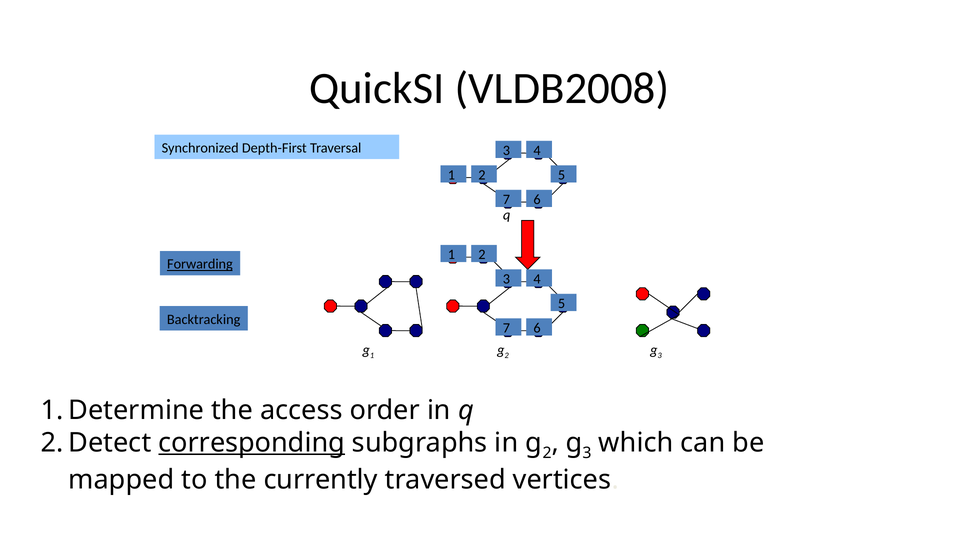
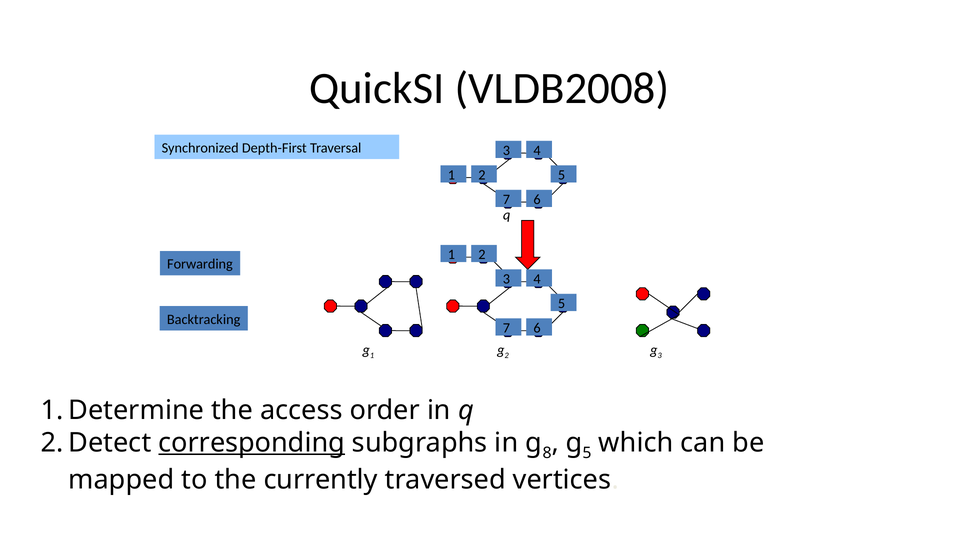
Forwarding underline: present -> none
2 at (547, 453): 2 -> 8
3 at (587, 453): 3 -> 5
